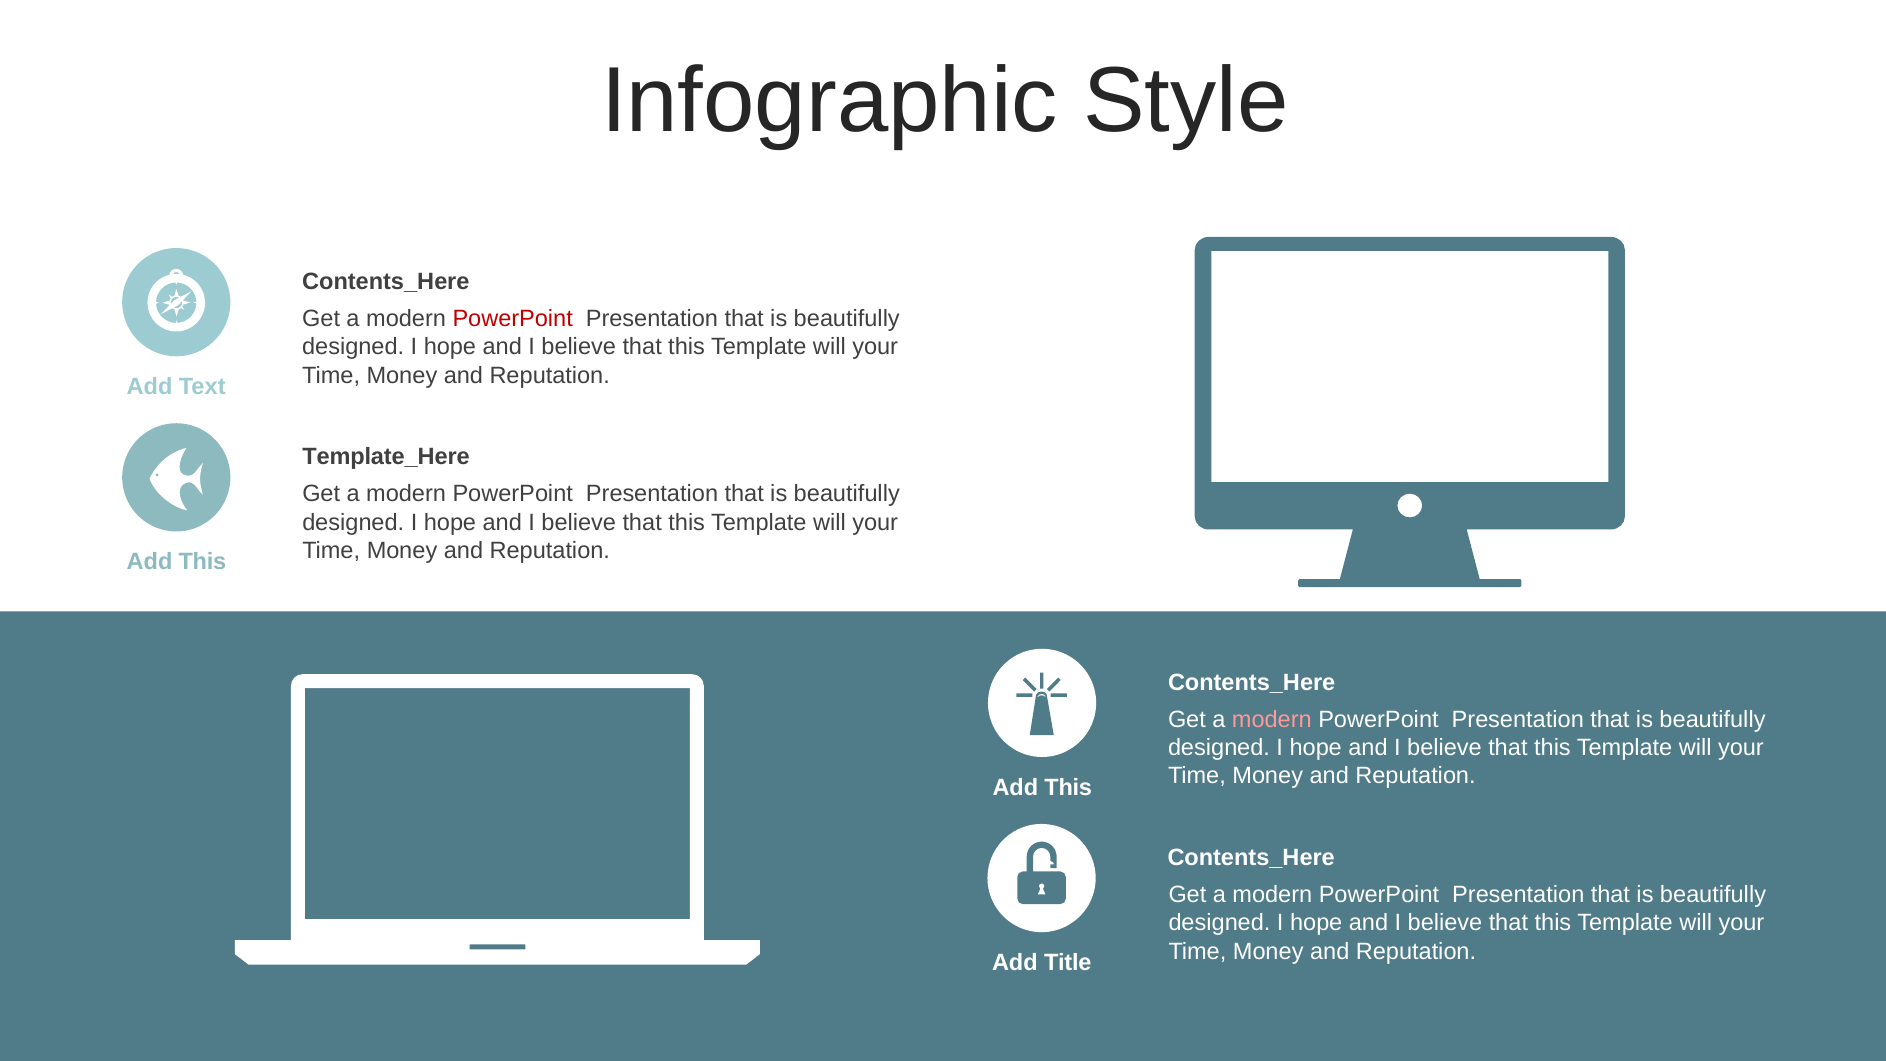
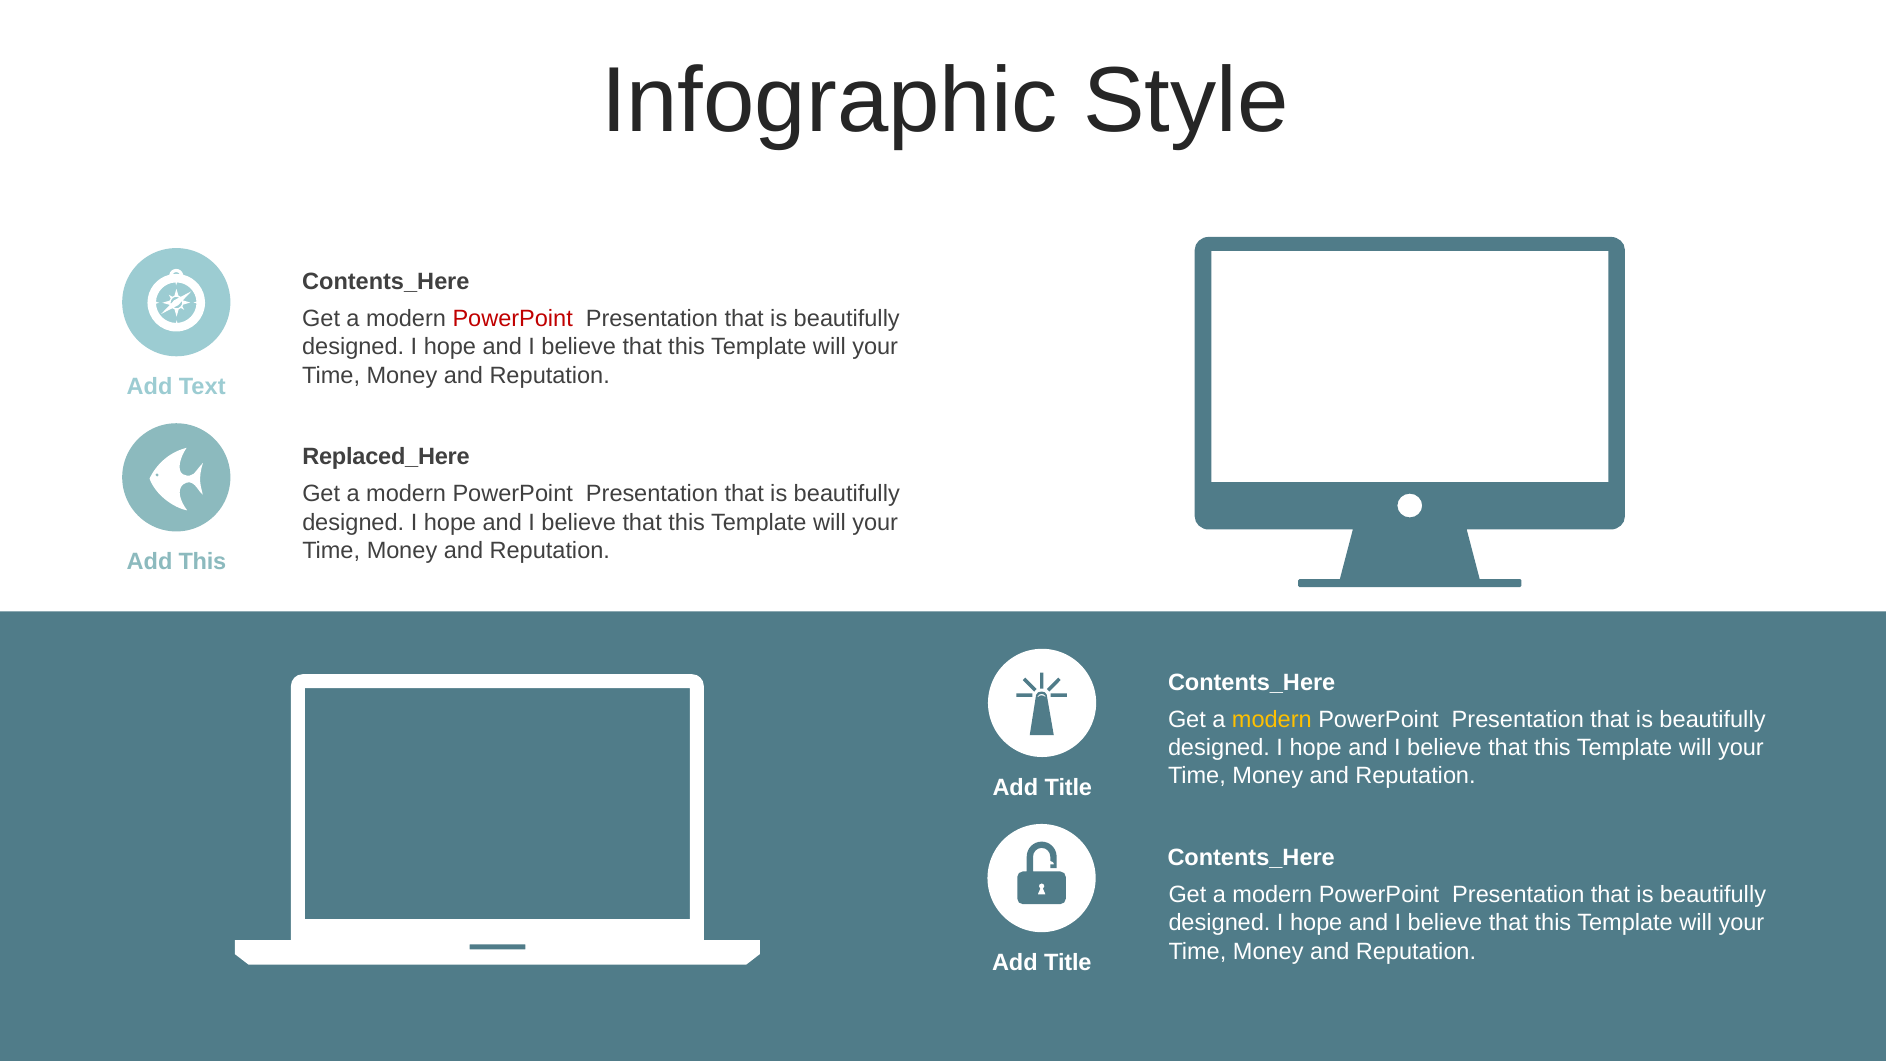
Template_Here: Template_Here -> Replaced_Here
modern at (1272, 720) colour: pink -> yellow
This at (1068, 788): This -> Title
